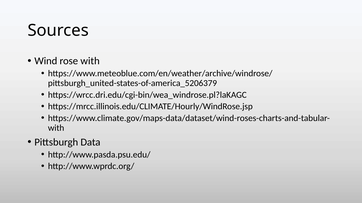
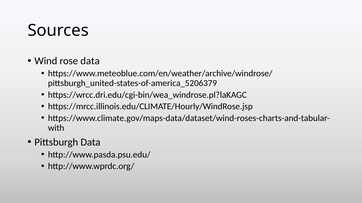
rose with: with -> data
